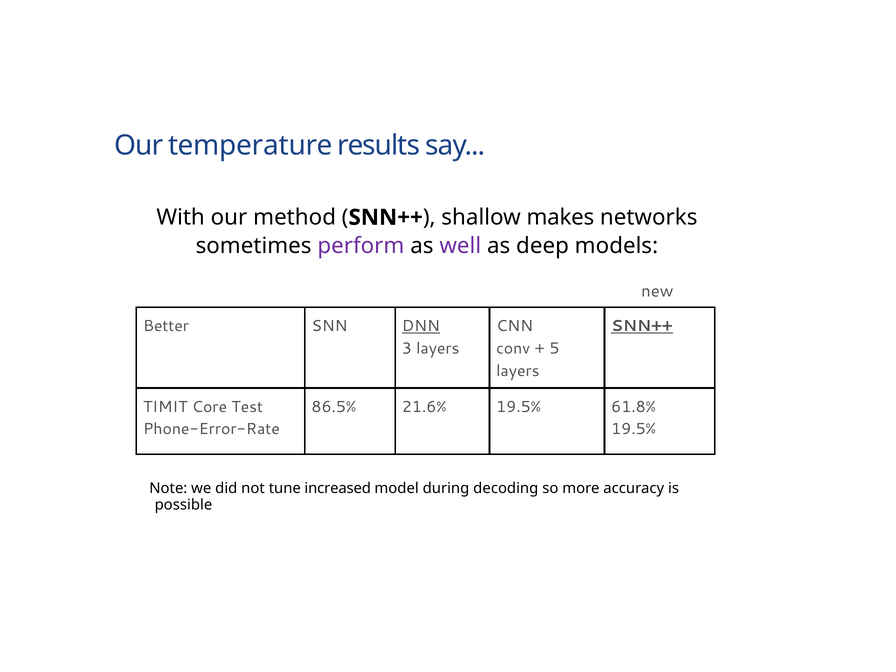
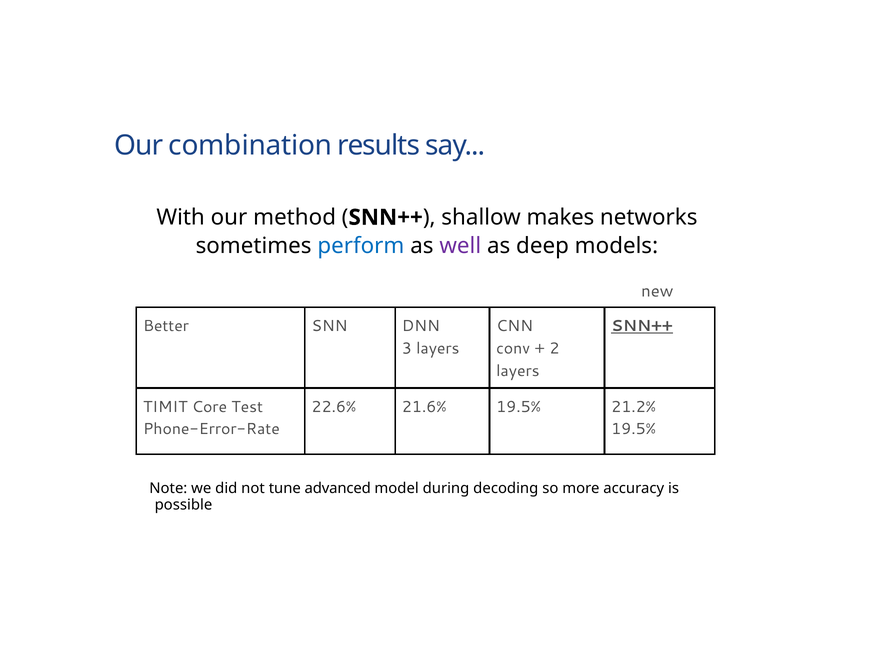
temperature: temperature -> combination
perform colour: purple -> blue
DNN underline: present -> none
5: 5 -> 2
86.5%: 86.5% -> 22.6%
61.8%: 61.8% -> 21.2%
increased: increased -> advanced
